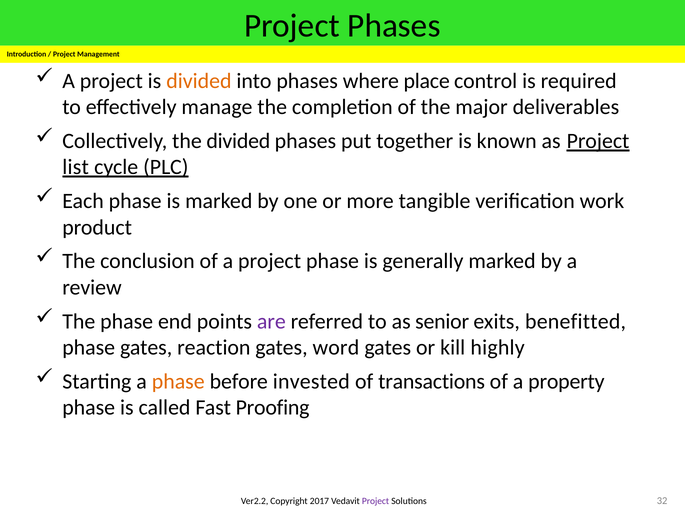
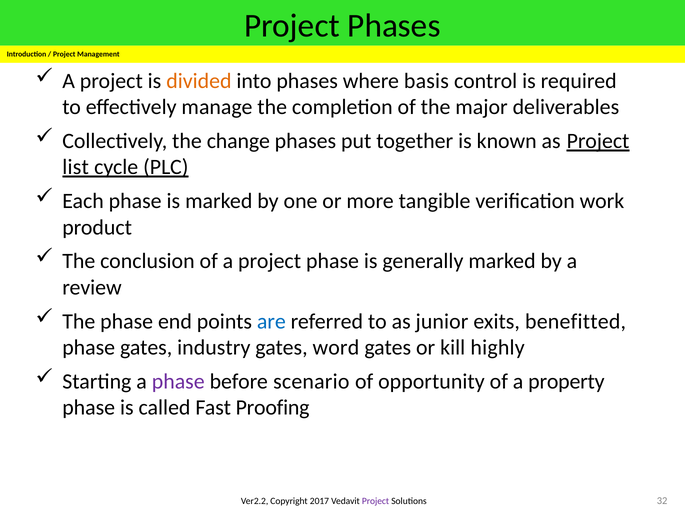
place: place -> basis
the divided: divided -> change
are colour: purple -> blue
senior: senior -> junior
reaction: reaction -> industry
phase at (178, 381) colour: orange -> purple
invested: invested -> scenario
transactions: transactions -> opportunity
